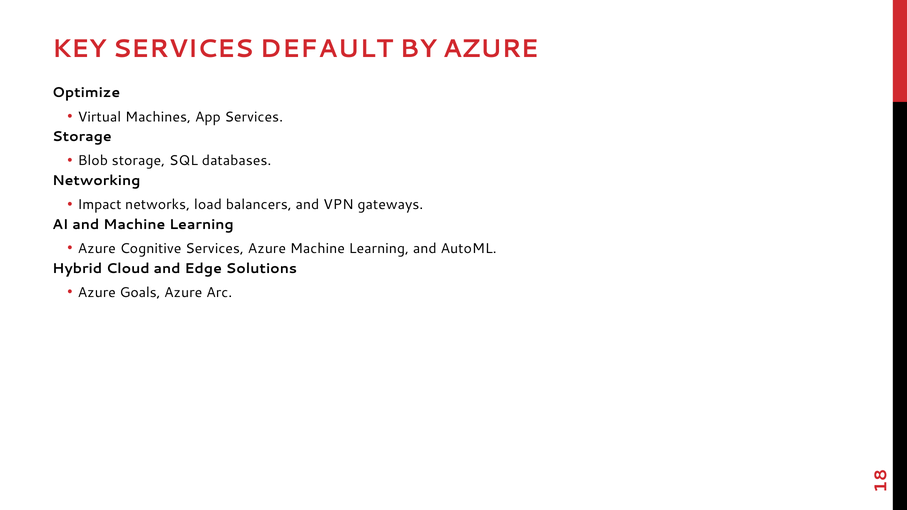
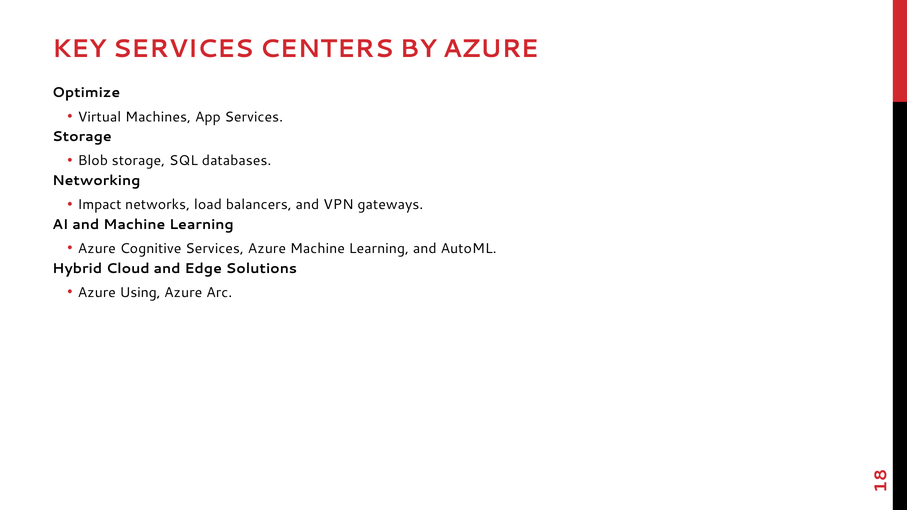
DEFAULT: DEFAULT -> CENTERS
Goals: Goals -> Using
